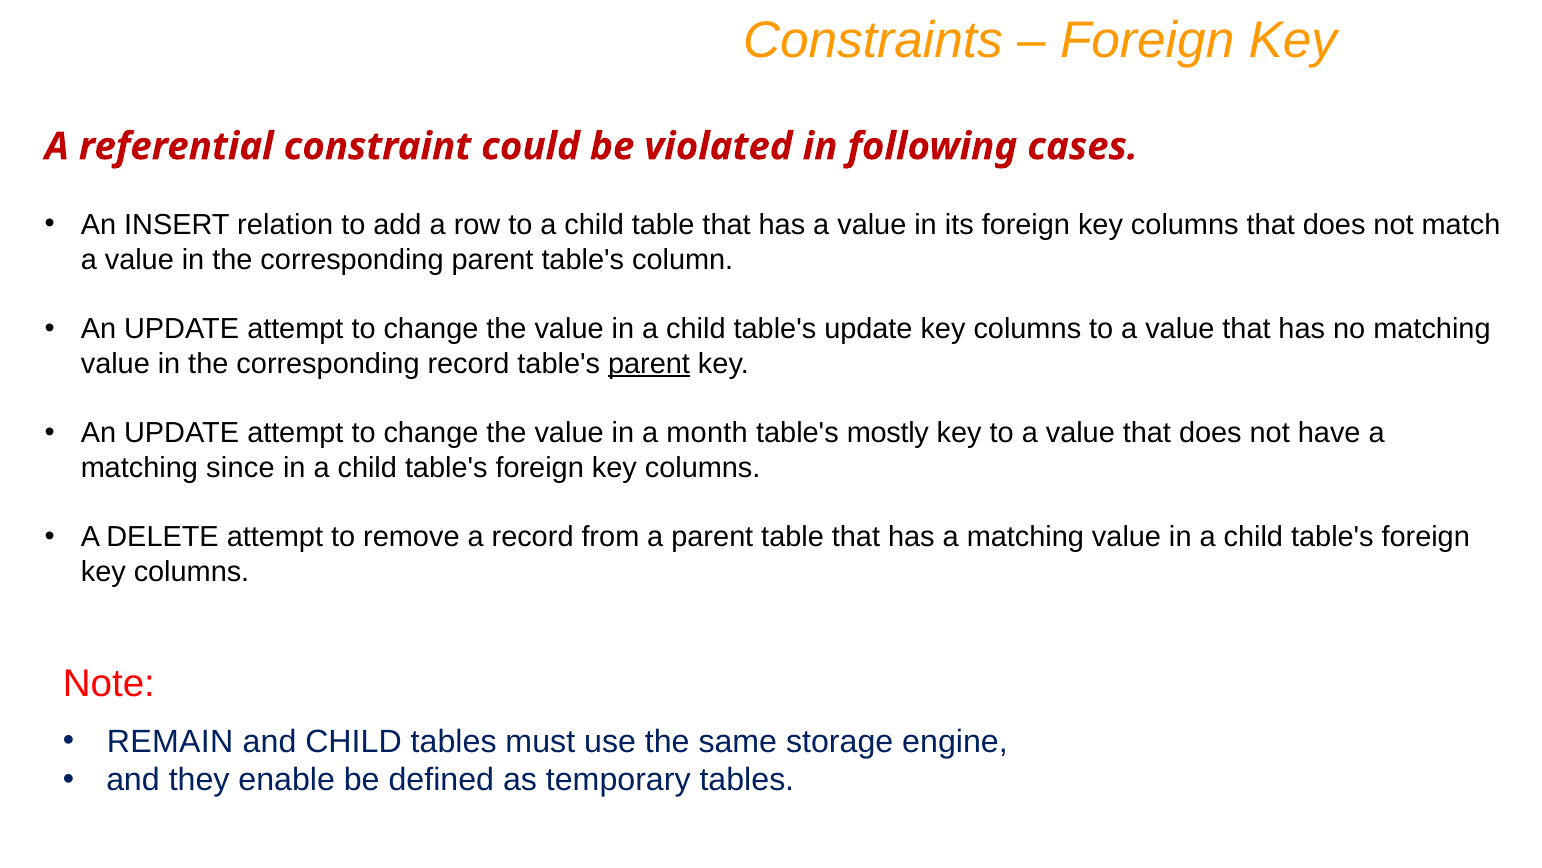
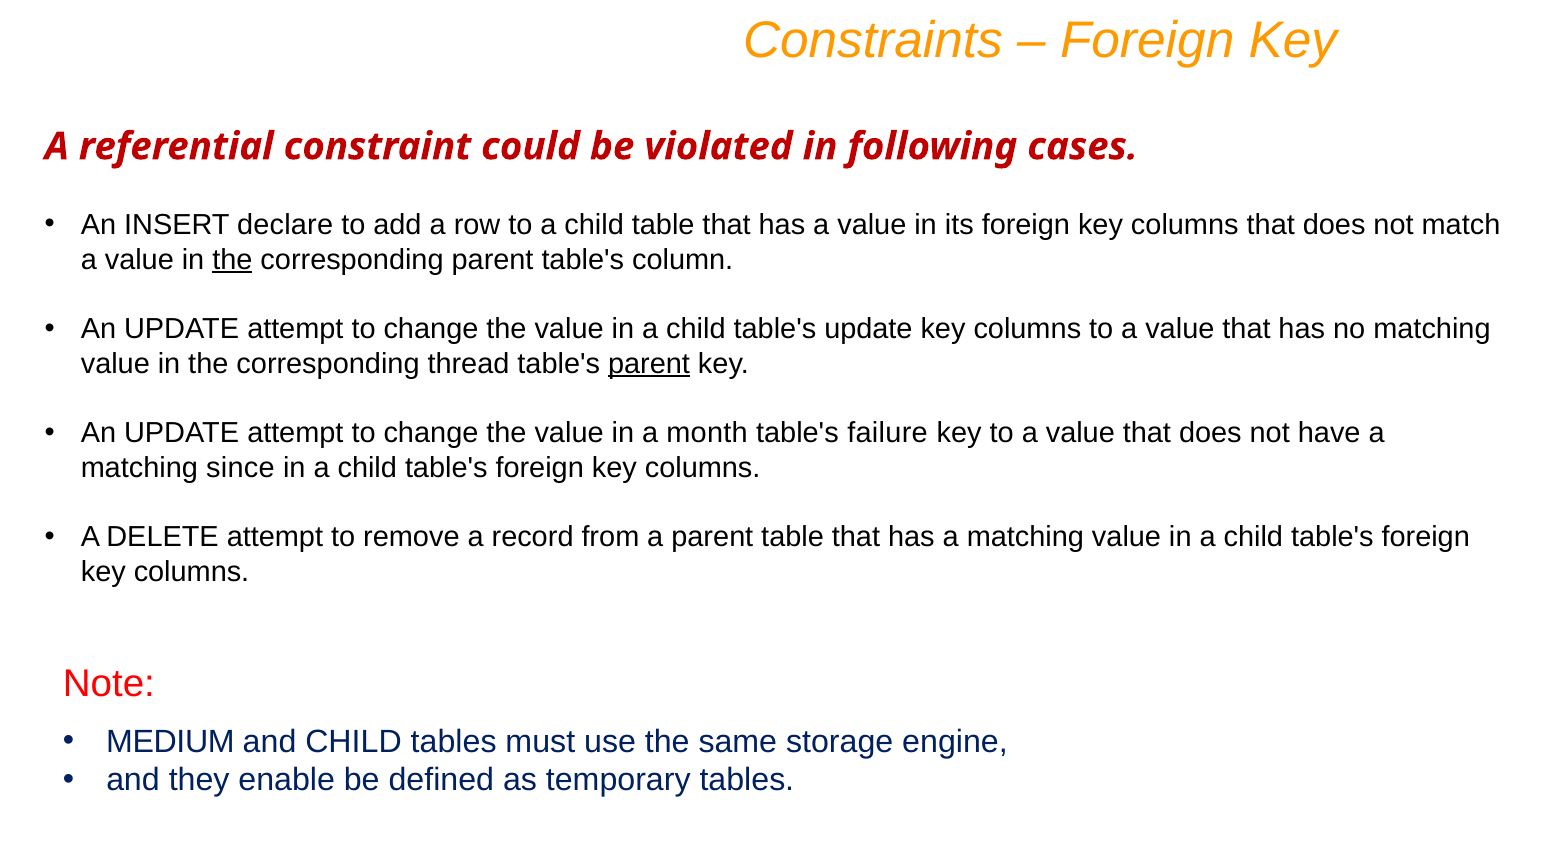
relation: relation -> declare
the at (232, 260) underline: none -> present
corresponding record: record -> thread
mostly: mostly -> failure
REMAIN: REMAIN -> MEDIUM
